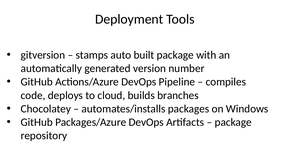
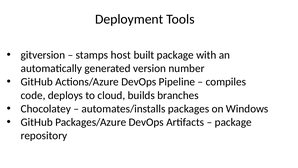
auto: auto -> host
